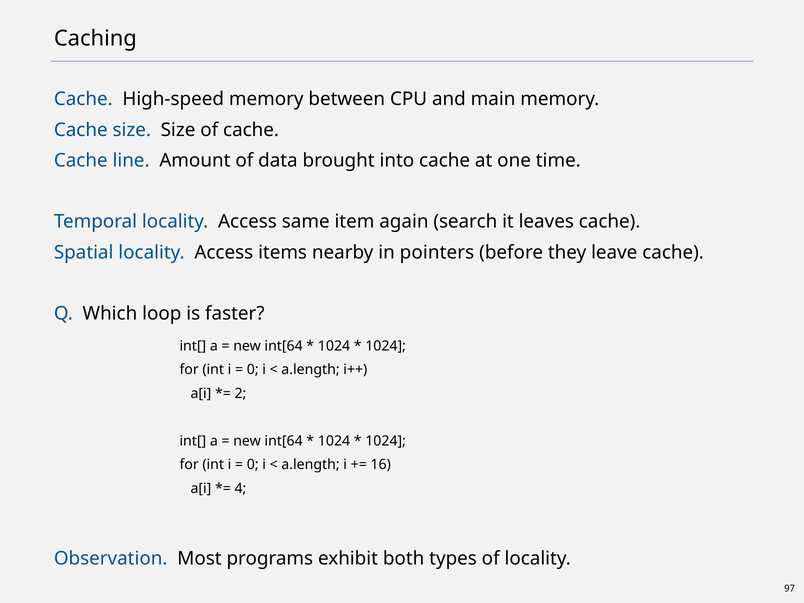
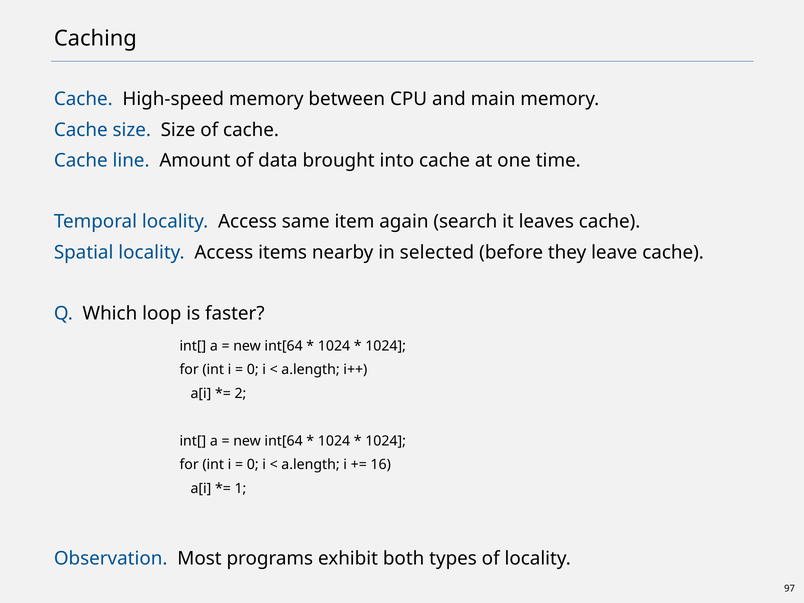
pointers: pointers -> selected
4: 4 -> 1
